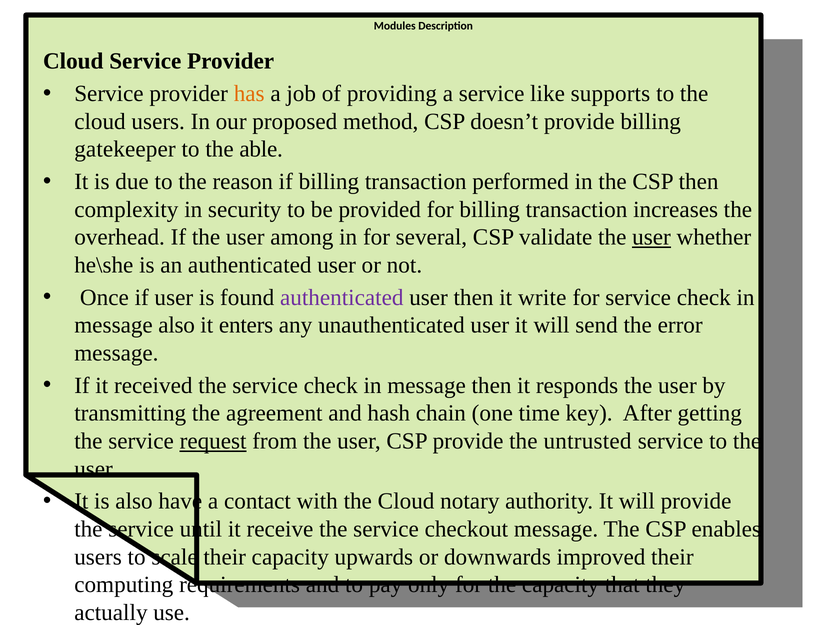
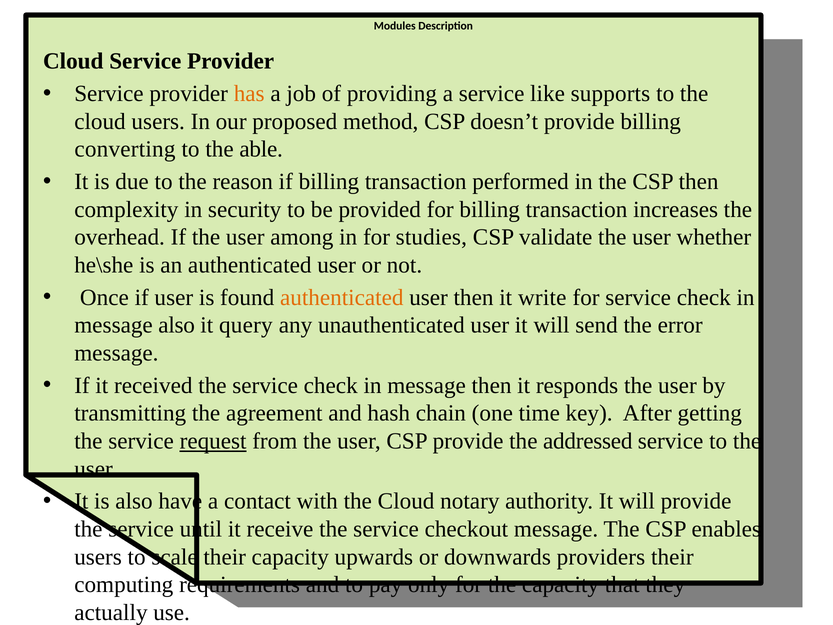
gatekeeper: gatekeeper -> converting
several: several -> studies
user at (652, 237) underline: present -> none
authenticated at (342, 297) colour: purple -> orange
enters: enters -> query
untrusted: untrusted -> addressed
improved: improved -> providers
